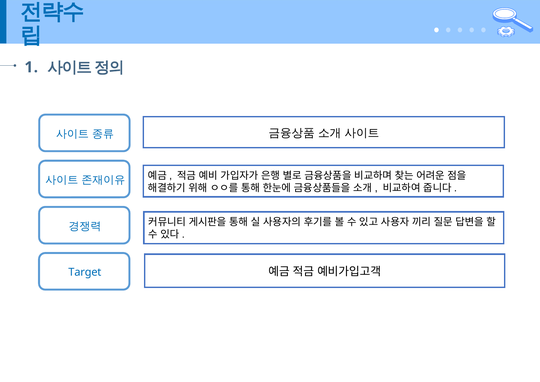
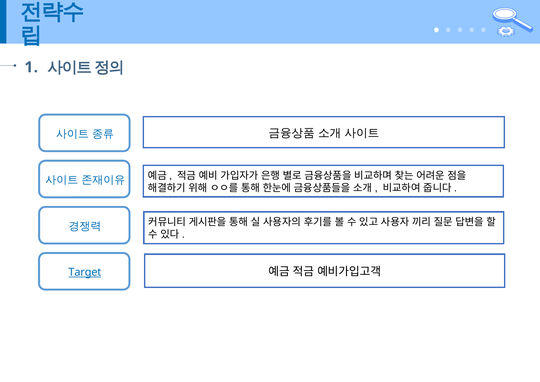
Target underline: none -> present
